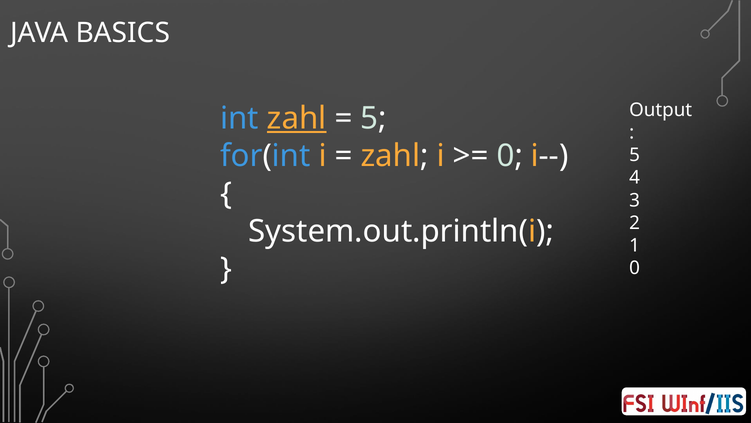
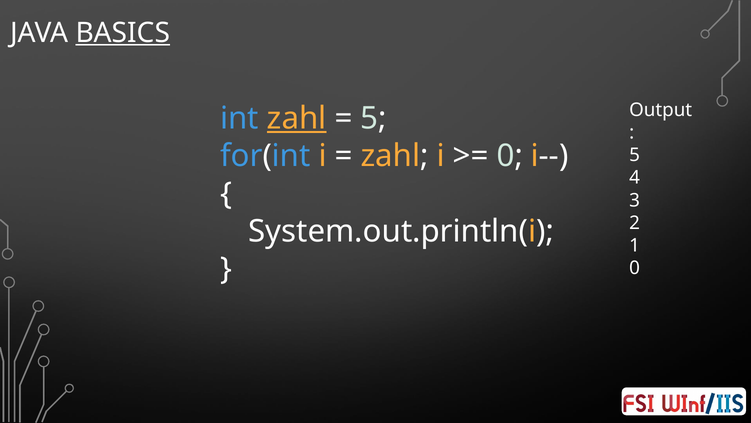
BASICS underline: none -> present
